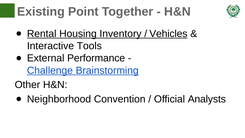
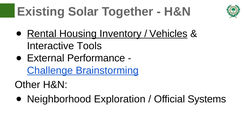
Point: Point -> Solar
Convention: Convention -> Exploration
Analysts: Analysts -> Systems
